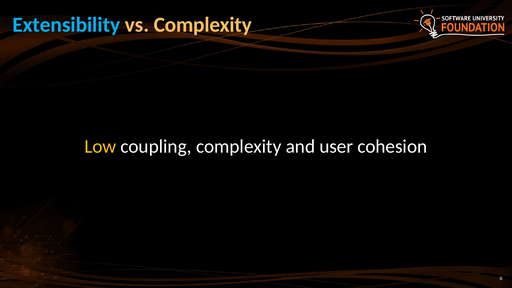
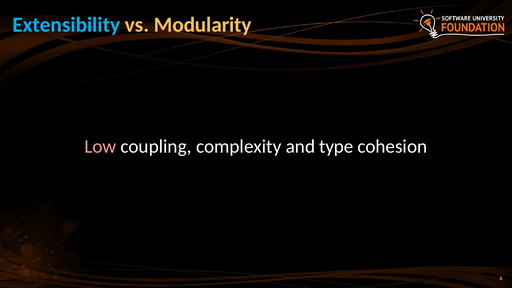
vs Complexity: Complexity -> Modularity
Low colour: yellow -> pink
user: user -> type
